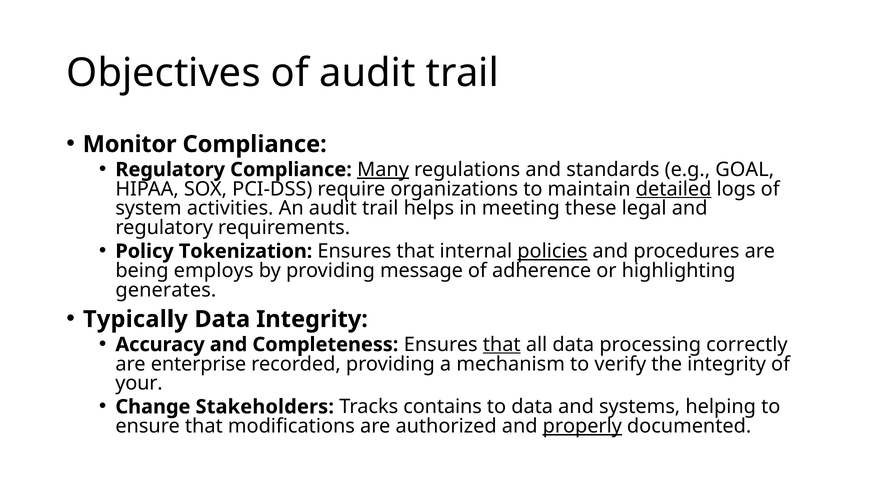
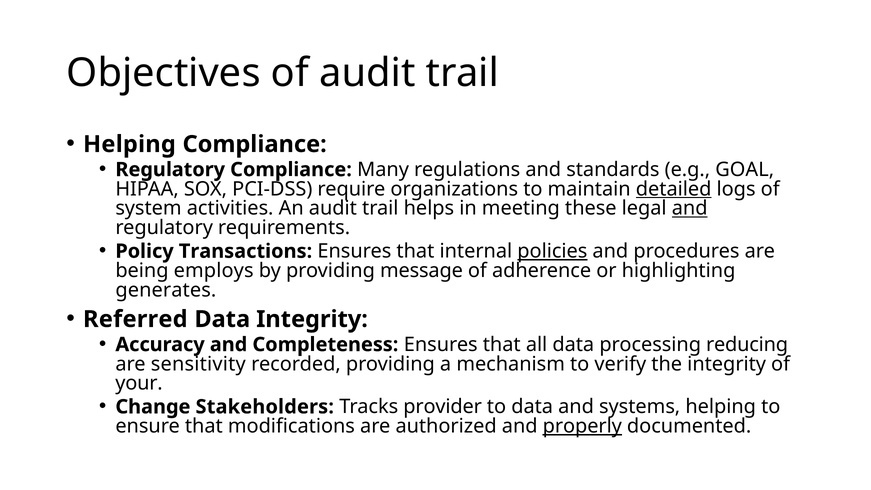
Monitor at (130, 144): Monitor -> Helping
Many underline: present -> none
and at (690, 208) underline: none -> present
Tokenization: Tokenization -> Transactions
Typically: Typically -> Referred
that at (502, 345) underline: present -> none
correctly: correctly -> reducing
enterprise: enterprise -> sensitivity
contains: contains -> provider
